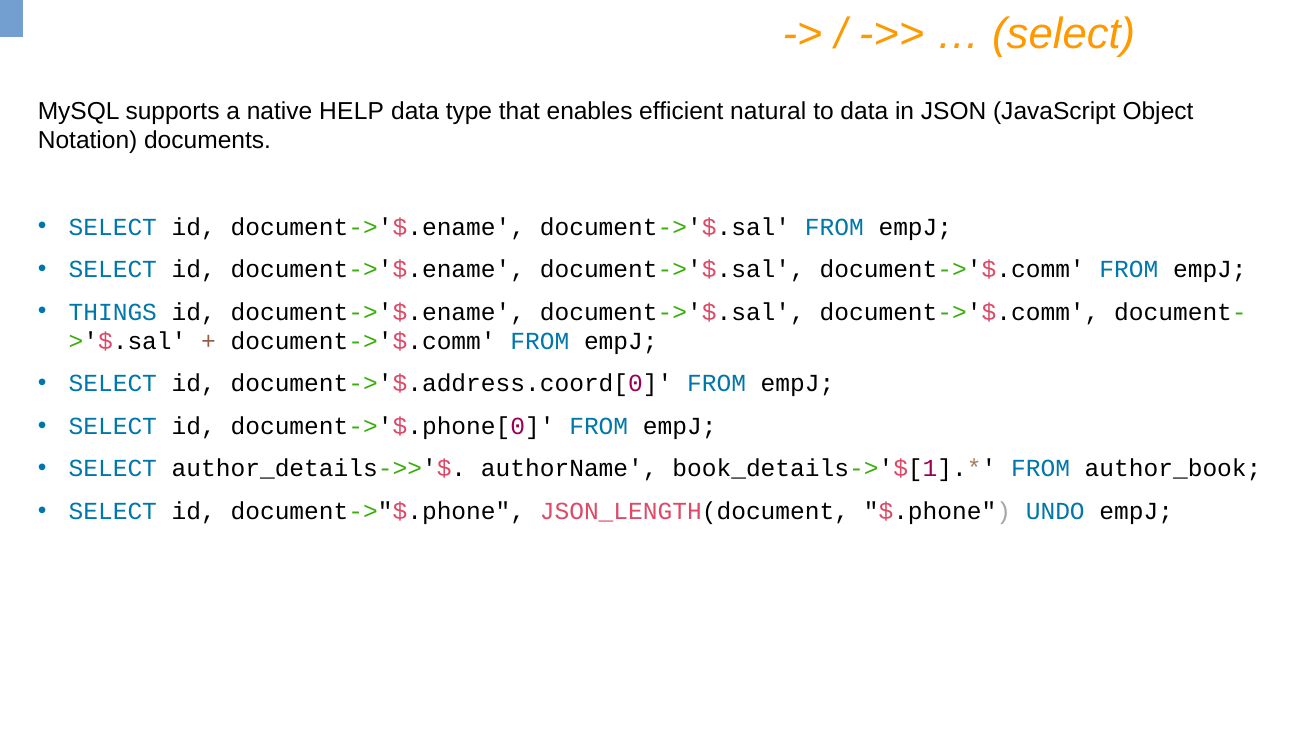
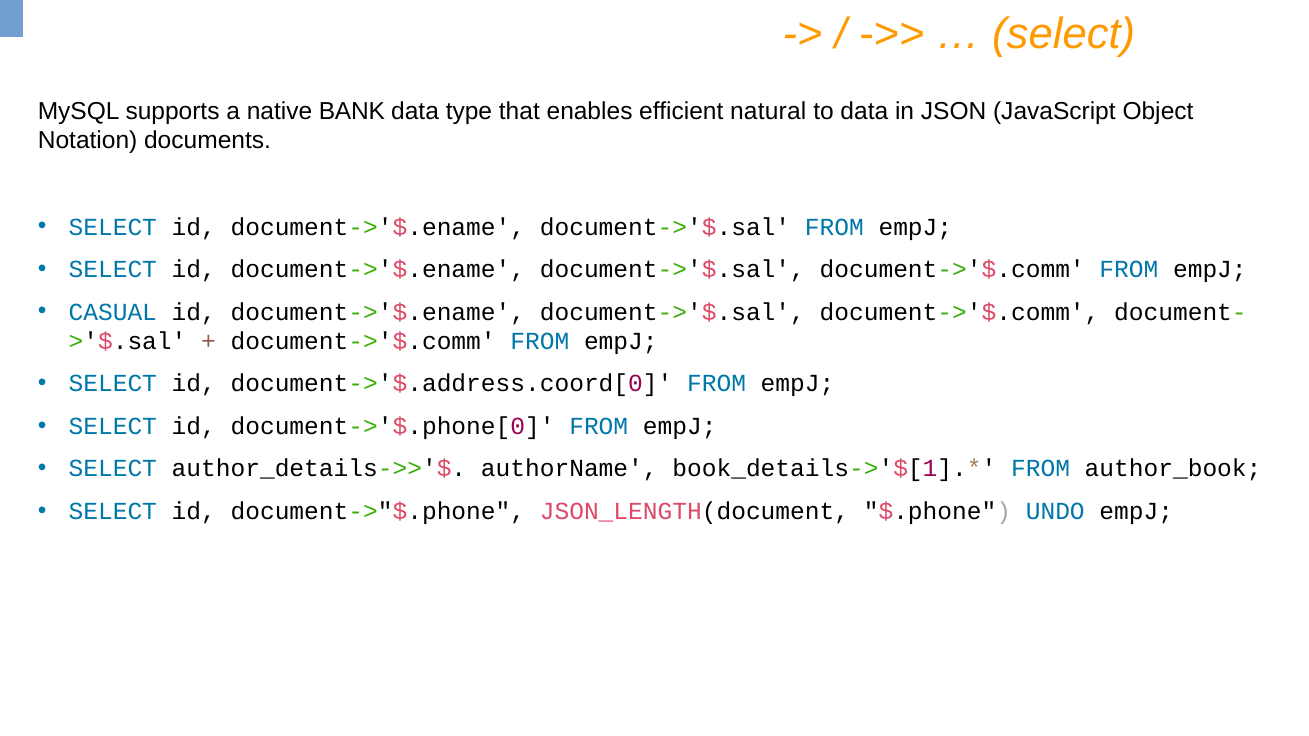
HELP: HELP -> BANK
THINGS: THINGS -> CASUAL
